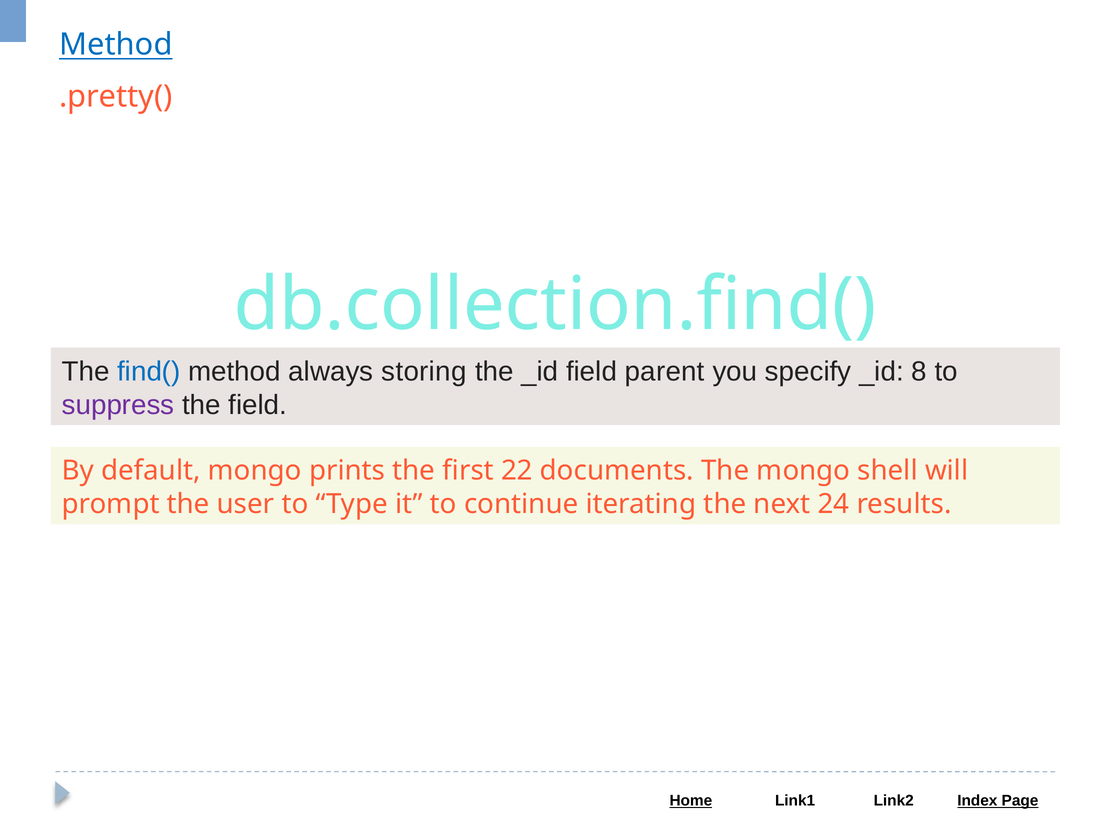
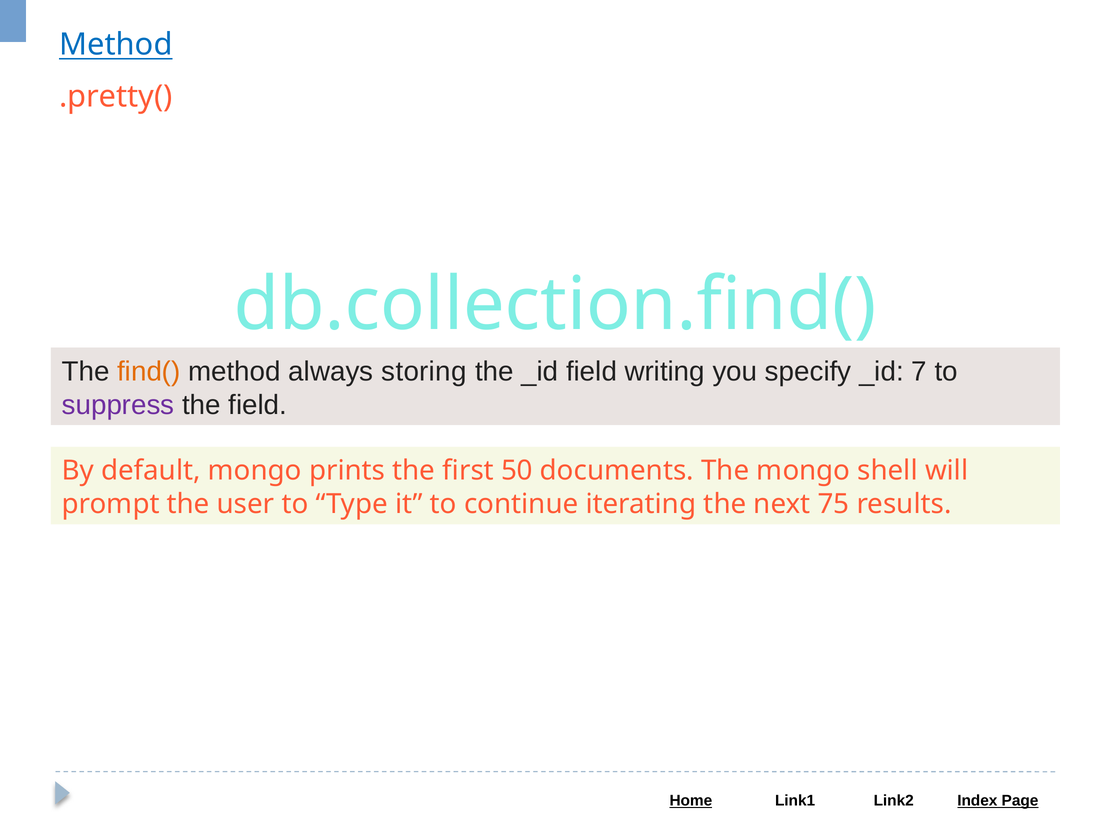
find( colour: blue -> orange
parent: parent -> writing
8: 8 -> 7
22: 22 -> 50
24: 24 -> 75
